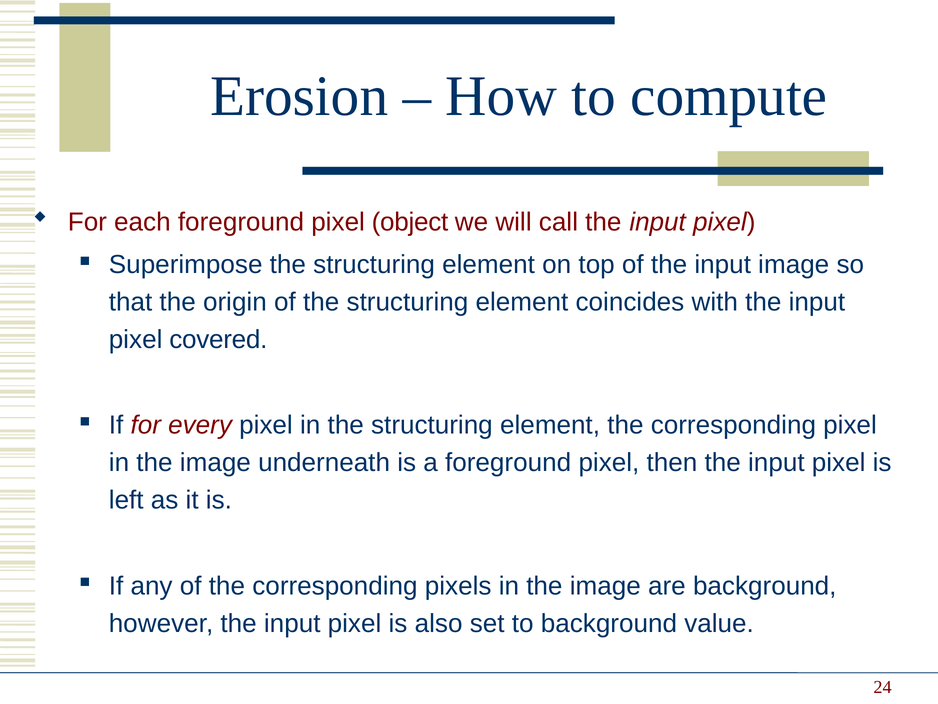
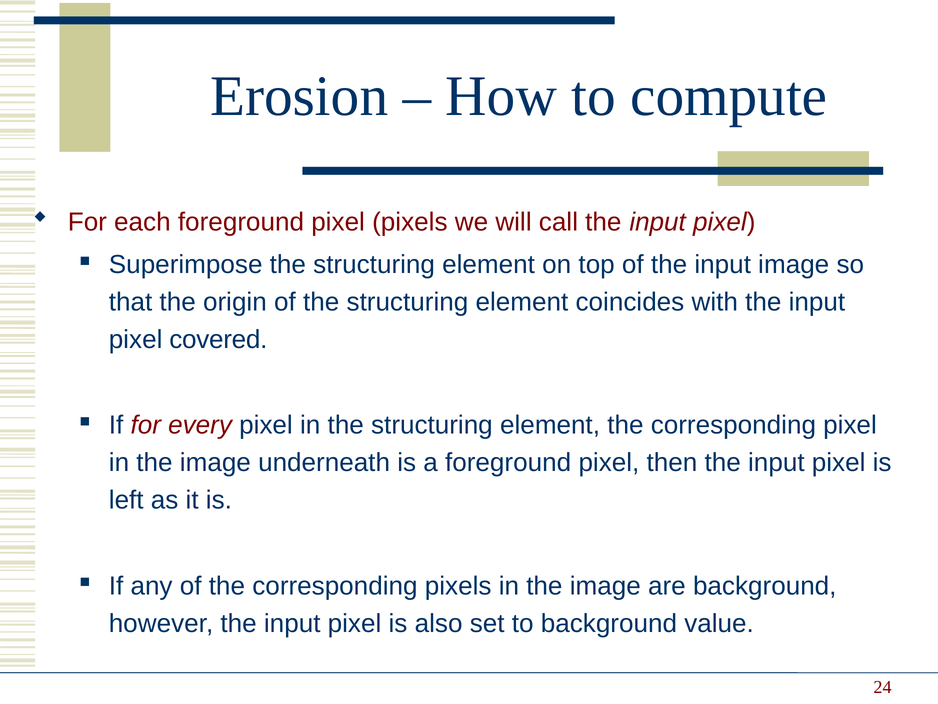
pixel object: object -> pixels
